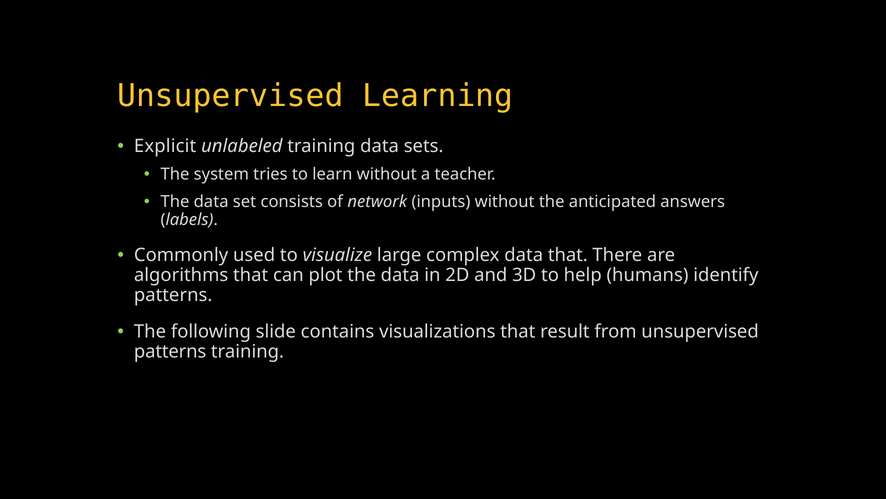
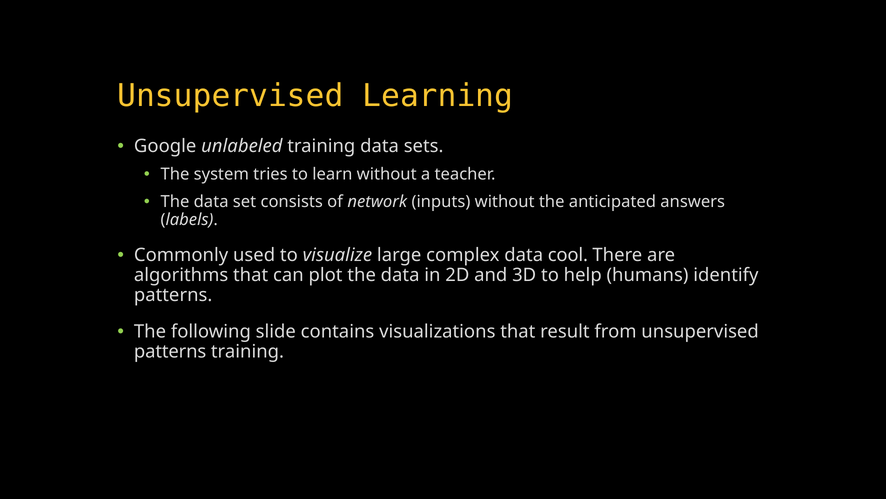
Explicit: Explicit -> Google
data that: that -> cool
